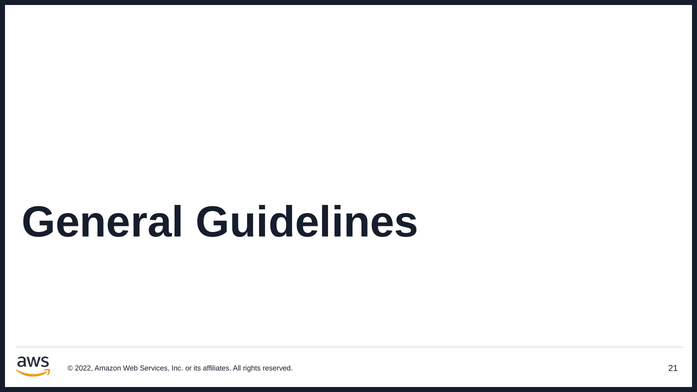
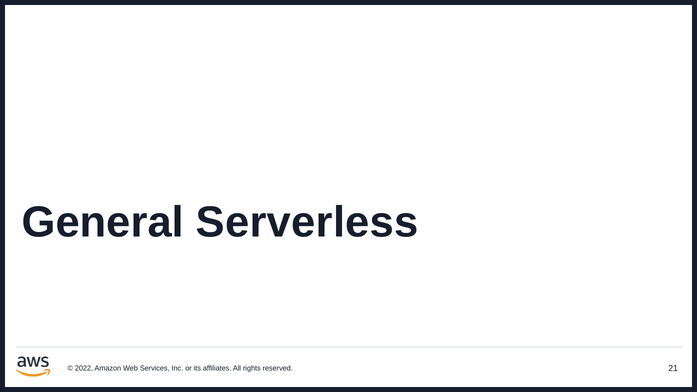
Guidelines: Guidelines -> Serverless
